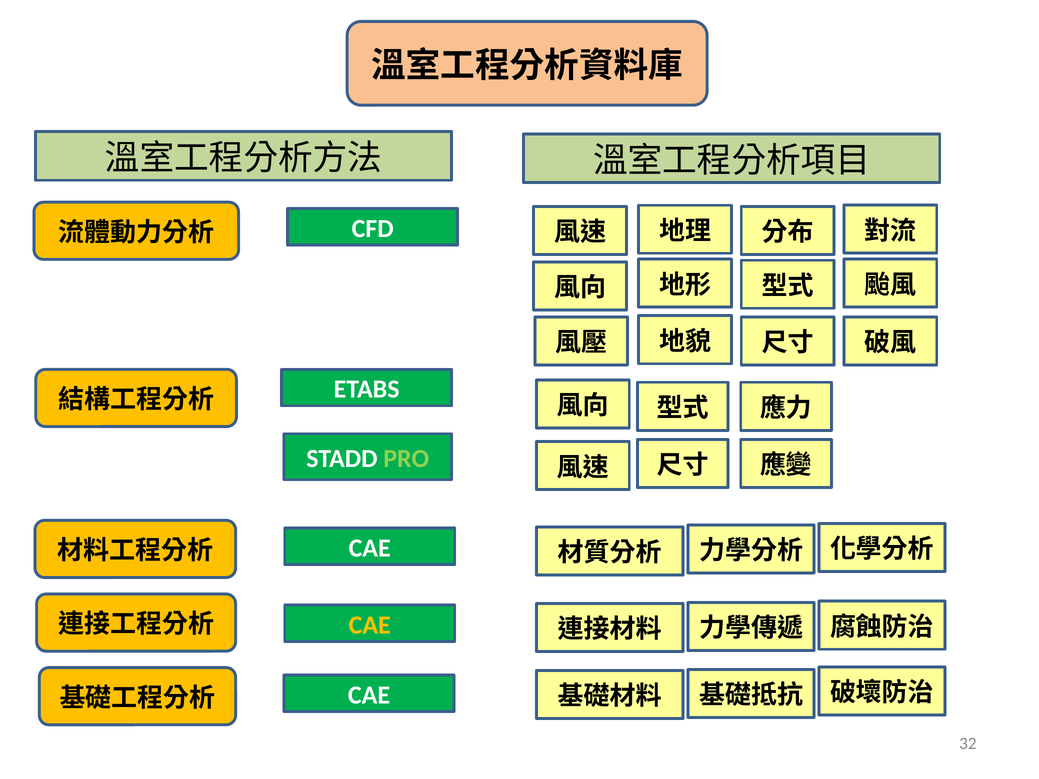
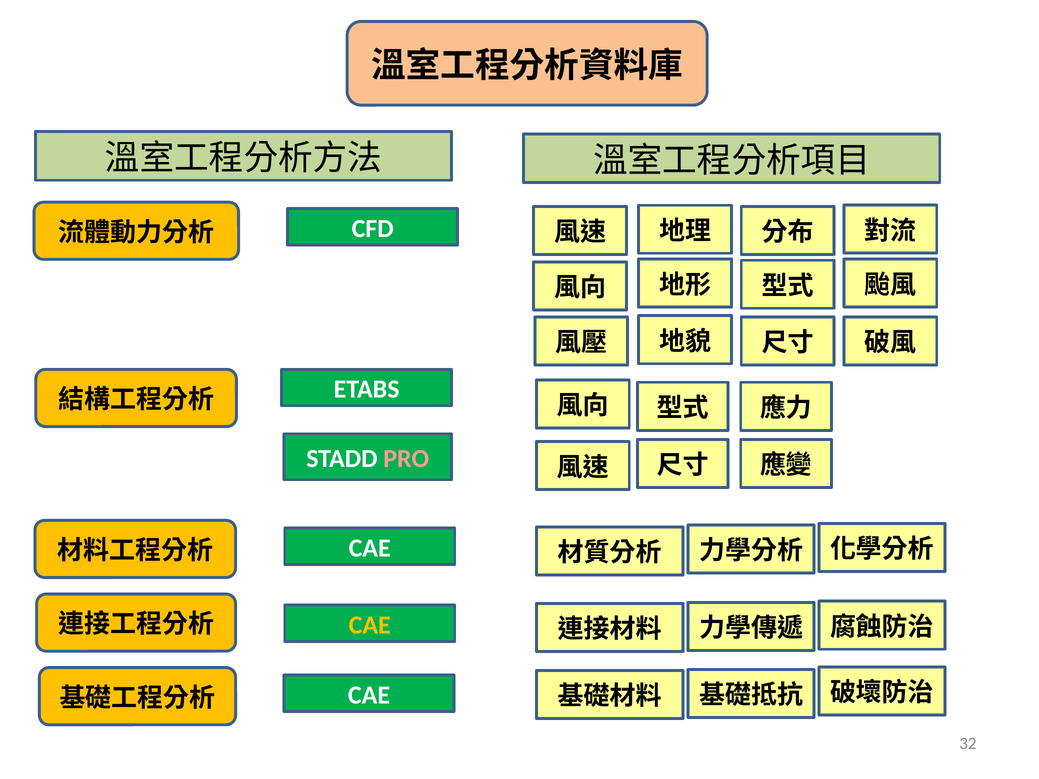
PRO colour: light green -> pink
